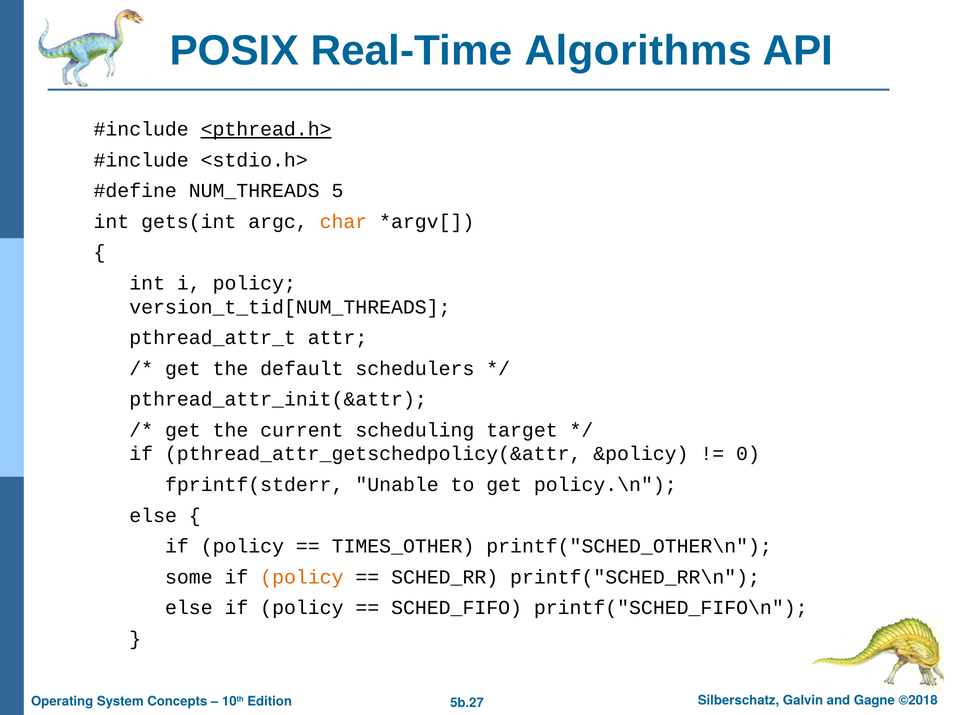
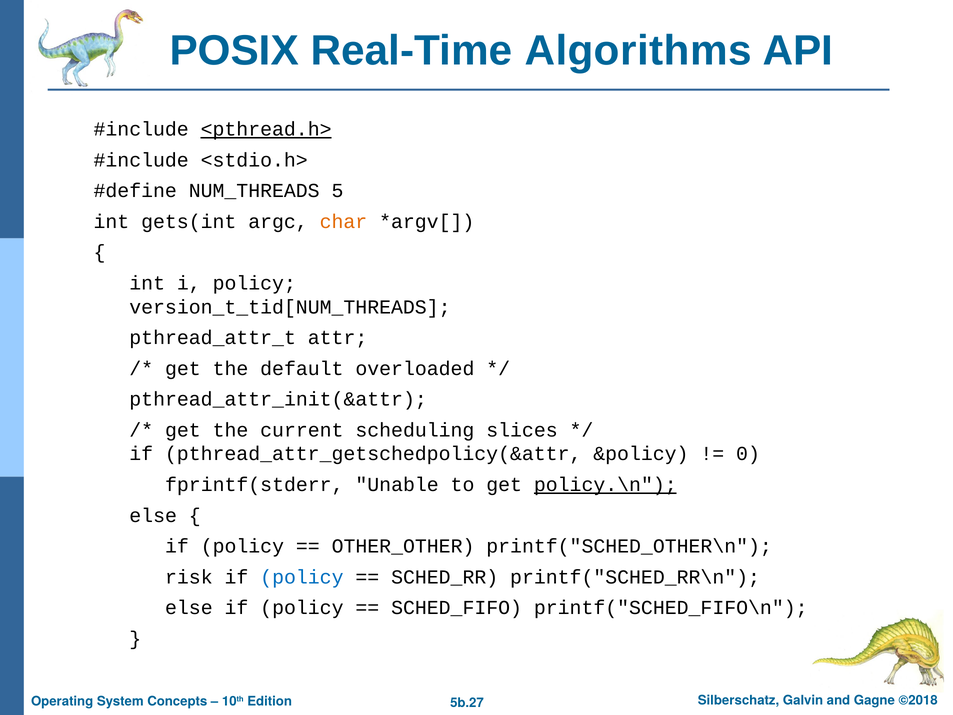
schedulers: schedulers -> overloaded
target: target -> slices
policy.\n underline: none -> present
TIMES_OTHER: TIMES_OTHER -> OTHER_OTHER
some: some -> risk
policy at (302, 577) colour: orange -> blue
